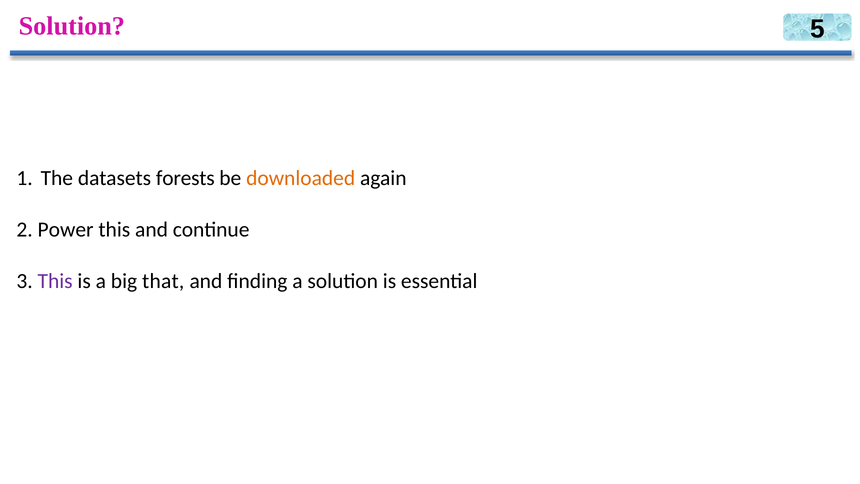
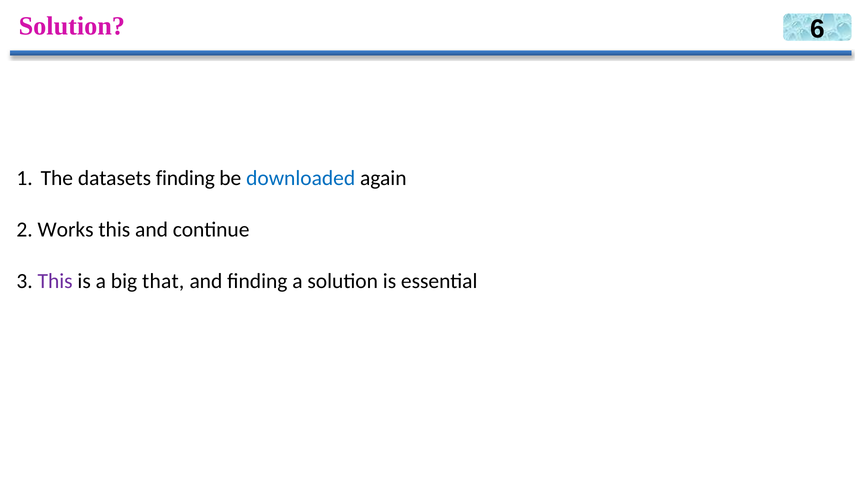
5: 5 -> 6
datasets forests: forests -> finding
downloaded colour: orange -> blue
Power: Power -> Works
